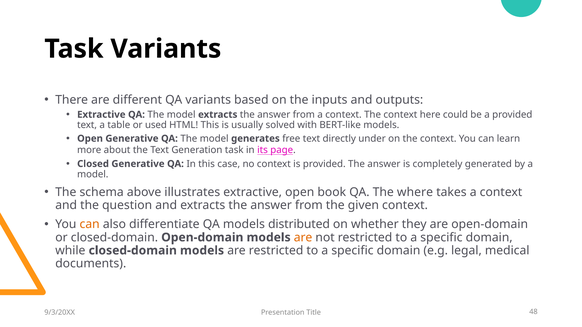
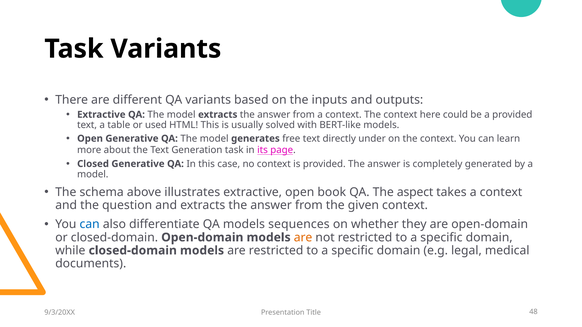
where: where -> aspect
can at (90, 225) colour: orange -> blue
distributed: distributed -> sequences
